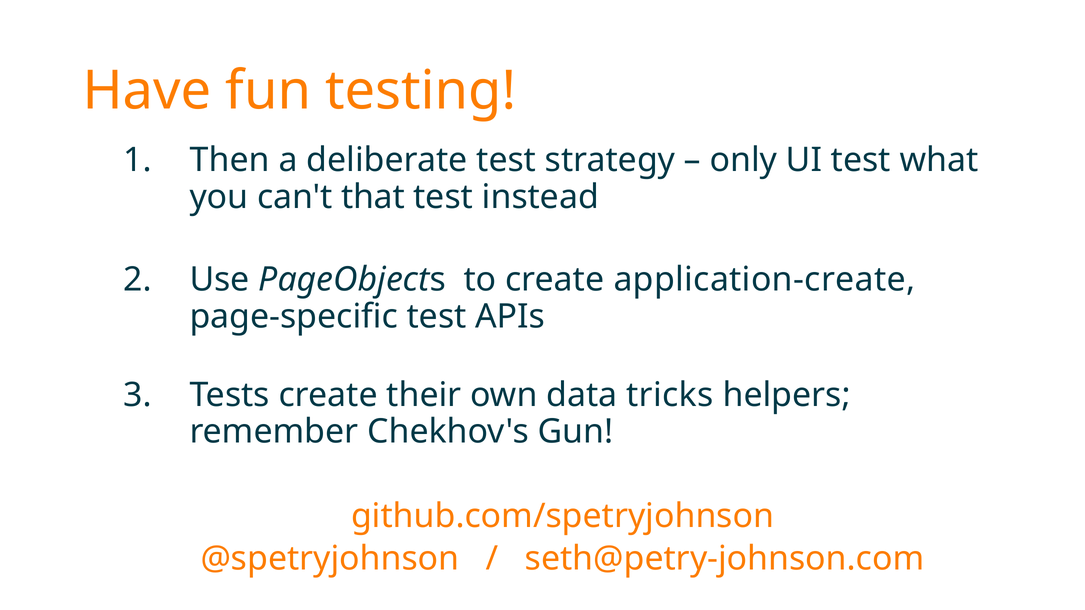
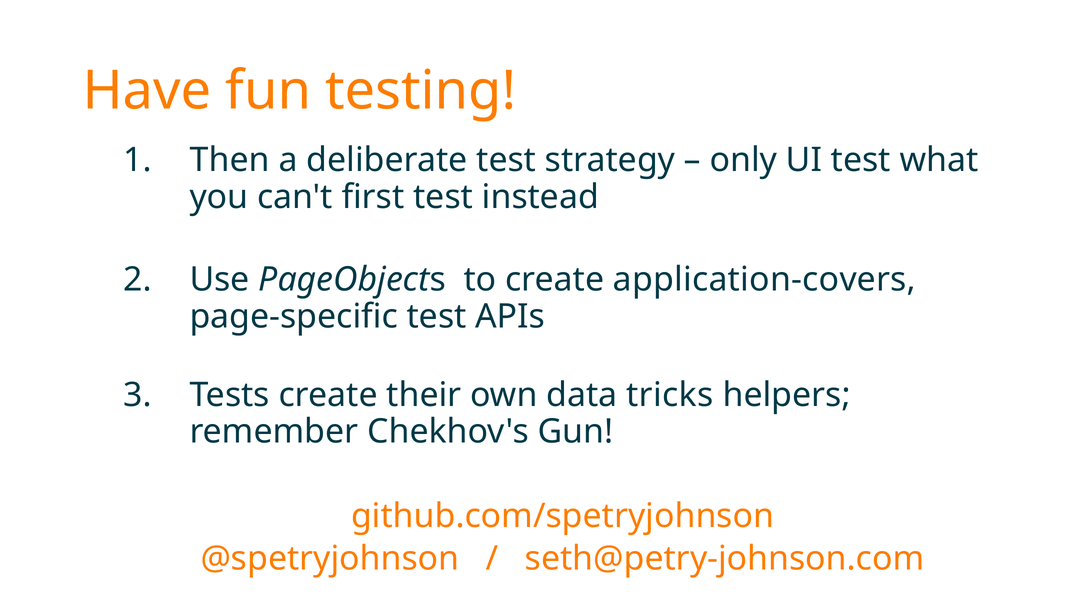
that: that -> first
application-create: application-create -> application-covers
